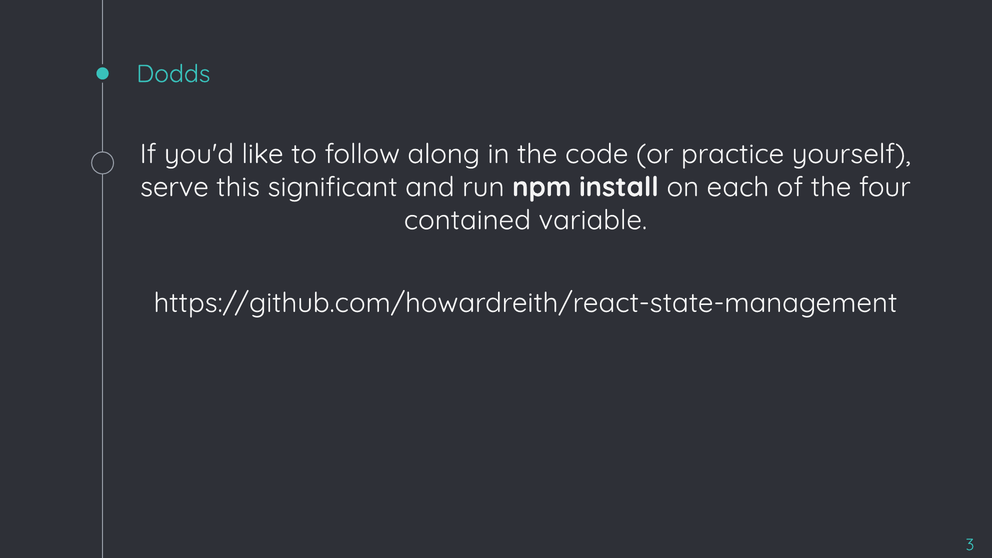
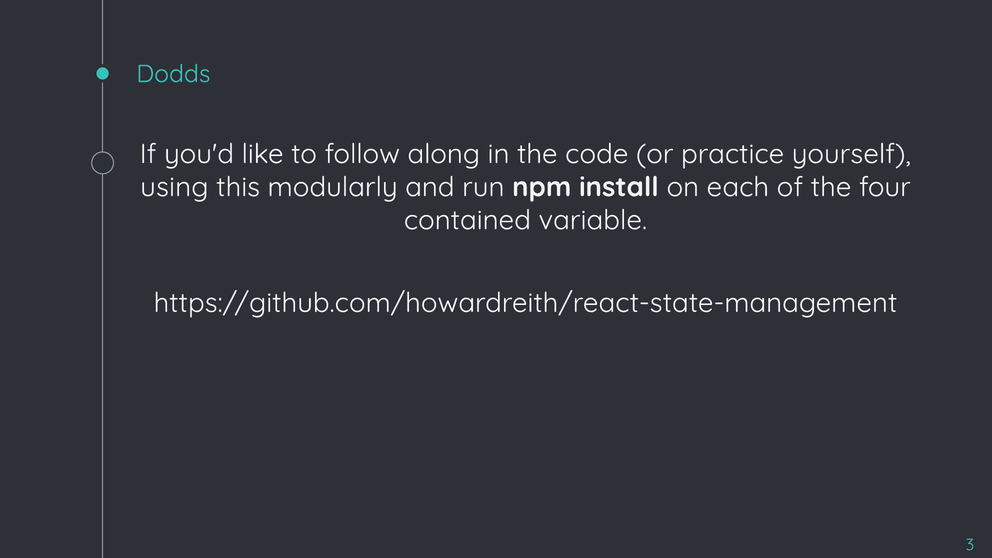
serve: serve -> using
significant: significant -> modularly
